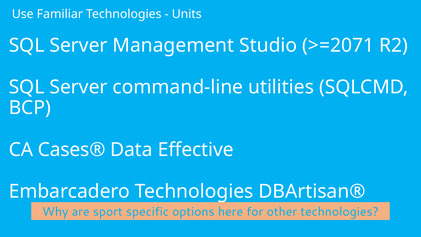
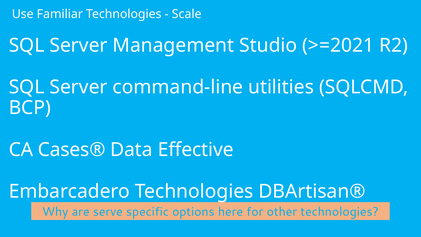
Units: Units -> Scale
>=2071: >=2071 -> >=2021
sport: sport -> serve
